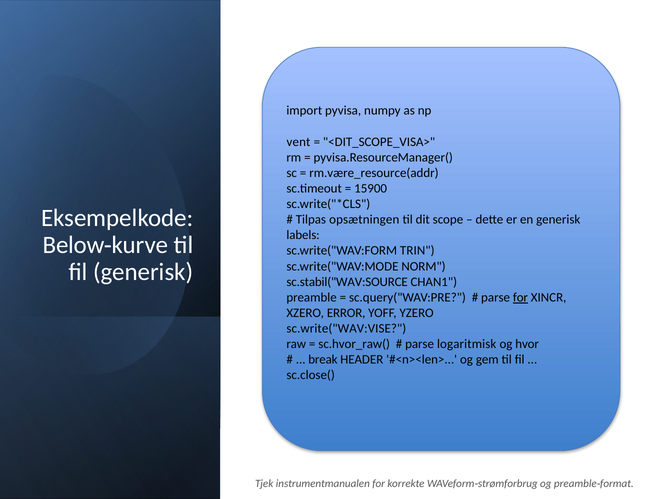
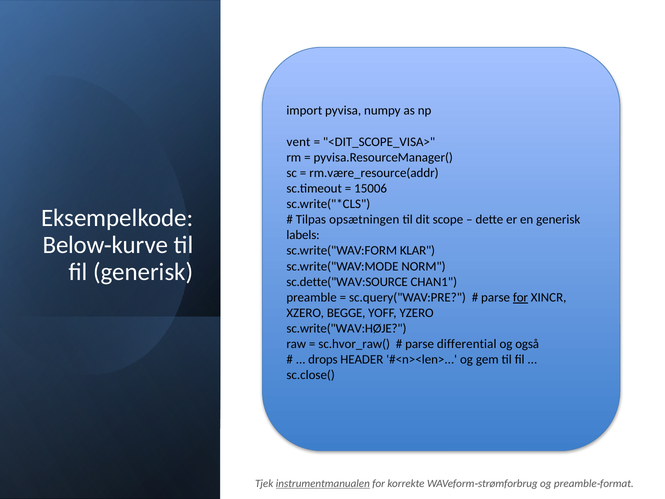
15900: 15900 -> 15006
TRIN: TRIN -> KLAR
sc.stabil("WAV:SOURCE: sc.stabil("WAV:SOURCE -> sc.dette("WAV:SOURCE
ERROR: ERROR -> BEGGE
sc.write("WAV:VISE: sc.write("WAV:VISE -> sc.write("WAV:HØJE
logaritmisk: logaritmisk -> differential
hvor: hvor -> også
break: break -> drops
instrumentmanualen underline: none -> present
